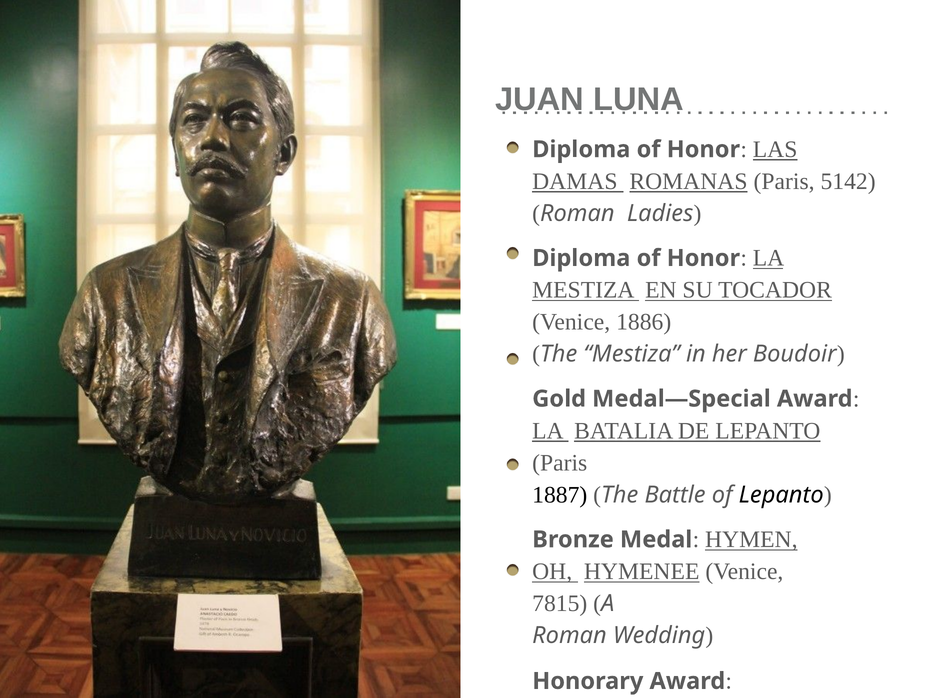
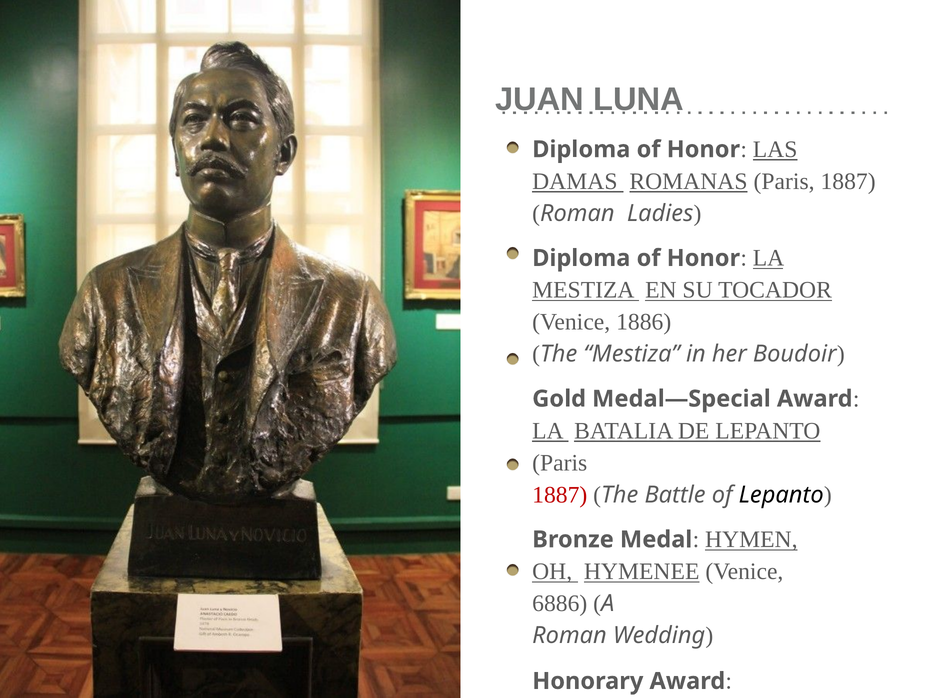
ROMANAS Paris 5142: 5142 -> 1887
1887 at (560, 494) colour: black -> red
7815: 7815 -> 6886
